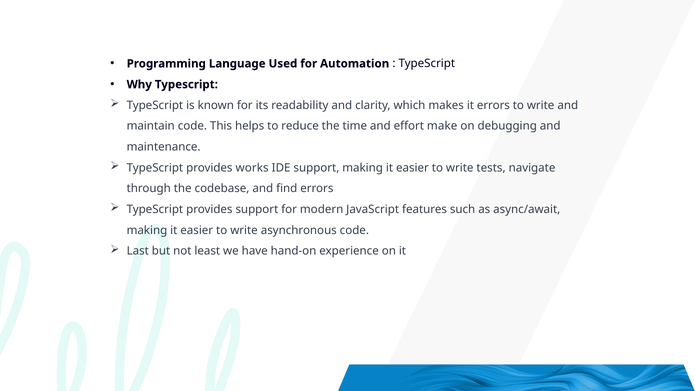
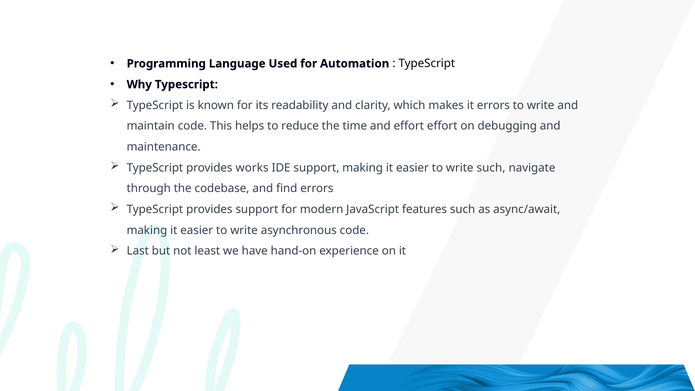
effort make: make -> effort
write tests: tests -> such
